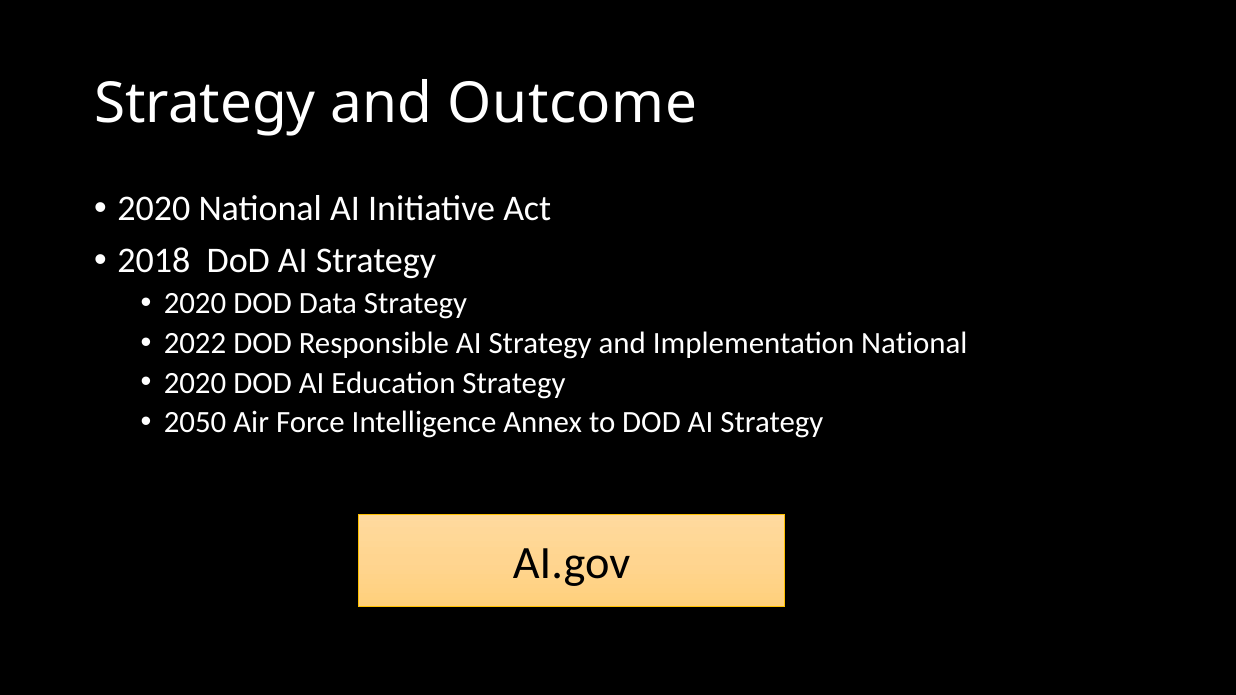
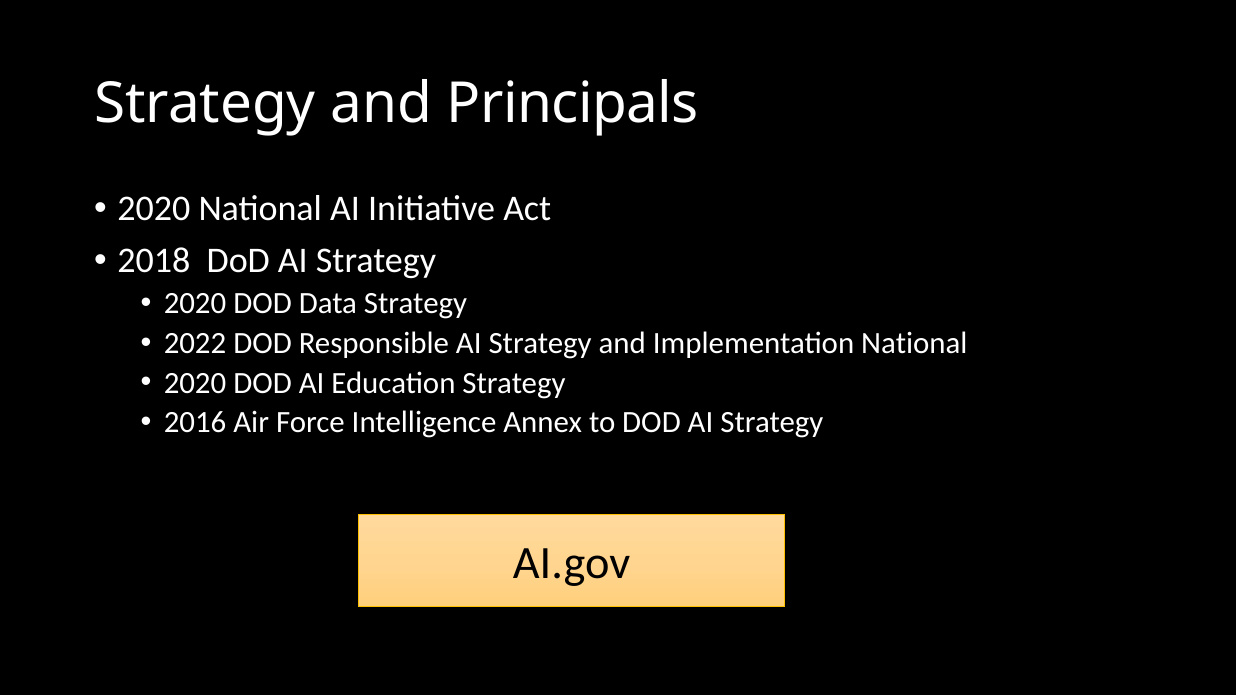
Outcome: Outcome -> Principals
2050: 2050 -> 2016
